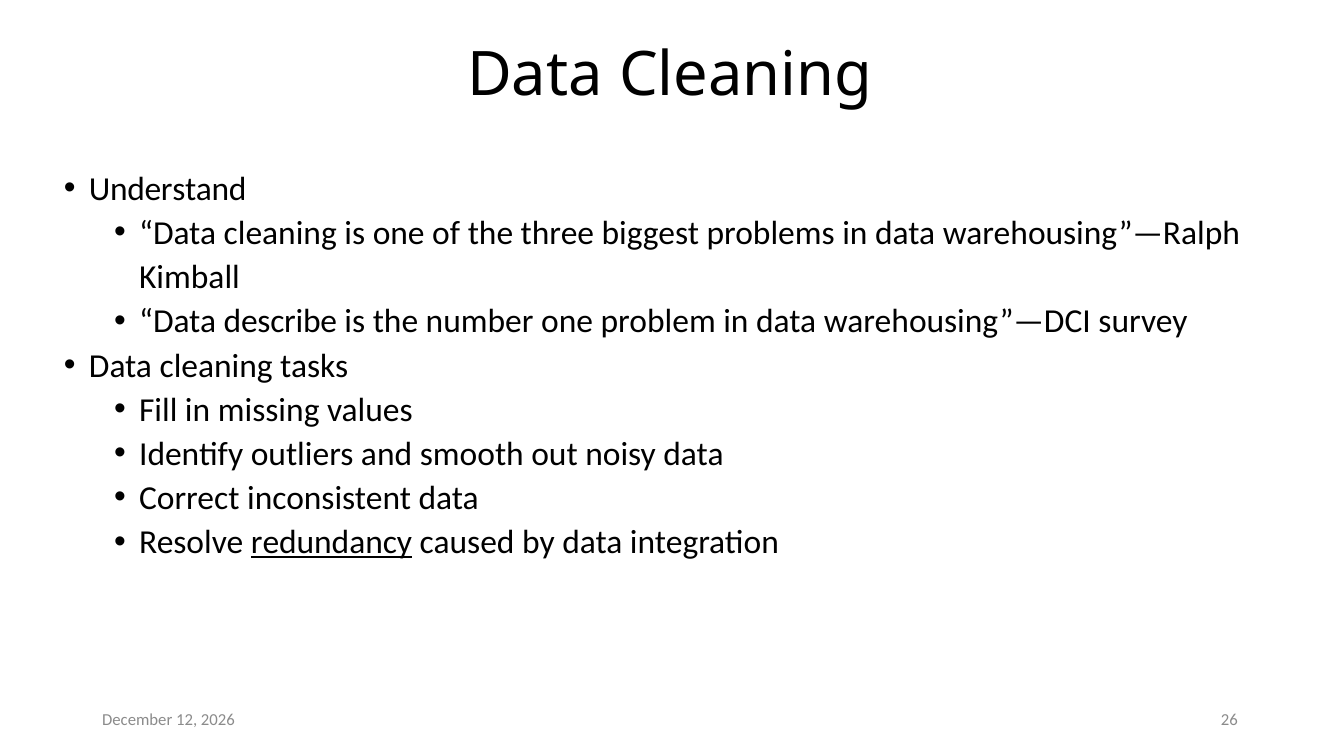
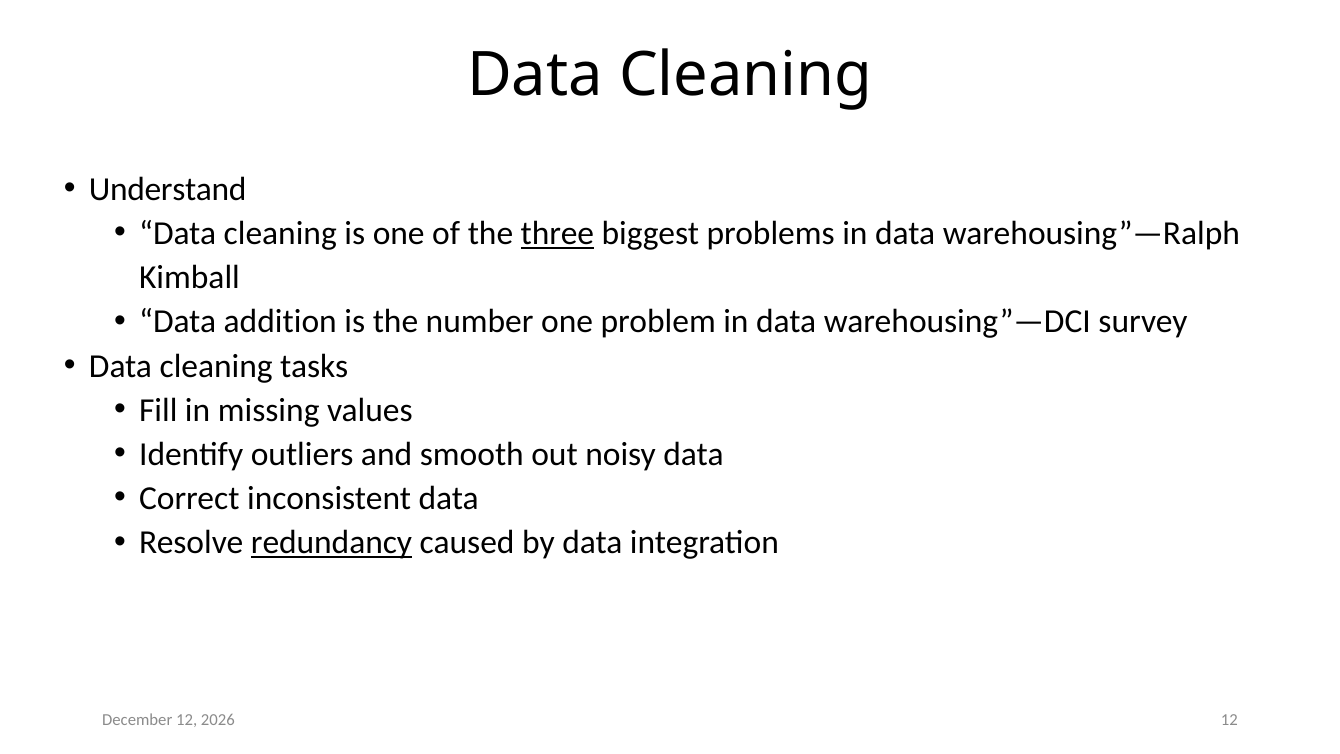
three underline: none -> present
describe: describe -> addition
26 at (1229, 720): 26 -> 12
